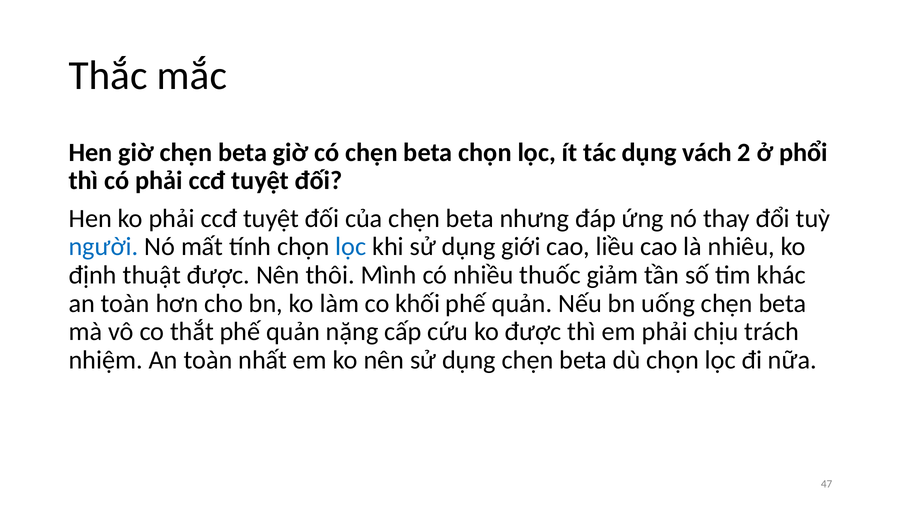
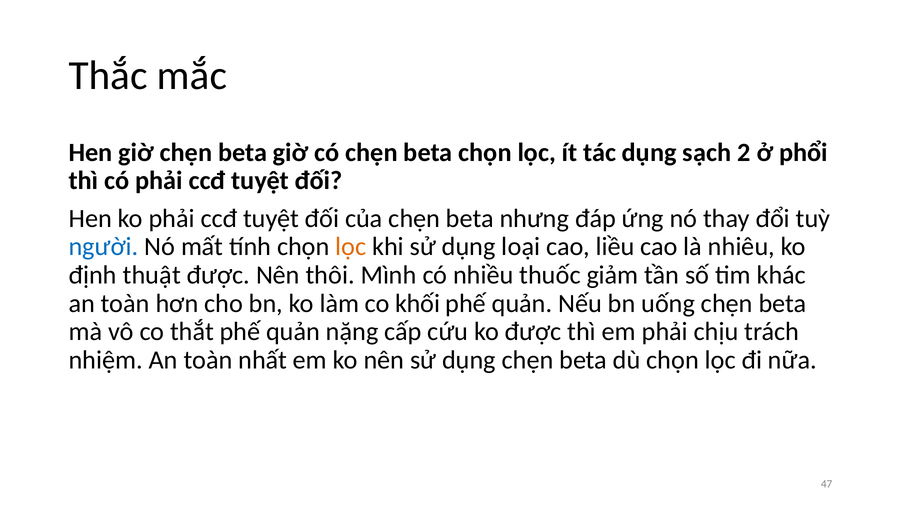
vách: vách -> sạch
lọc at (351, 247) colour: blue -> orange
giới: giới -> loại
